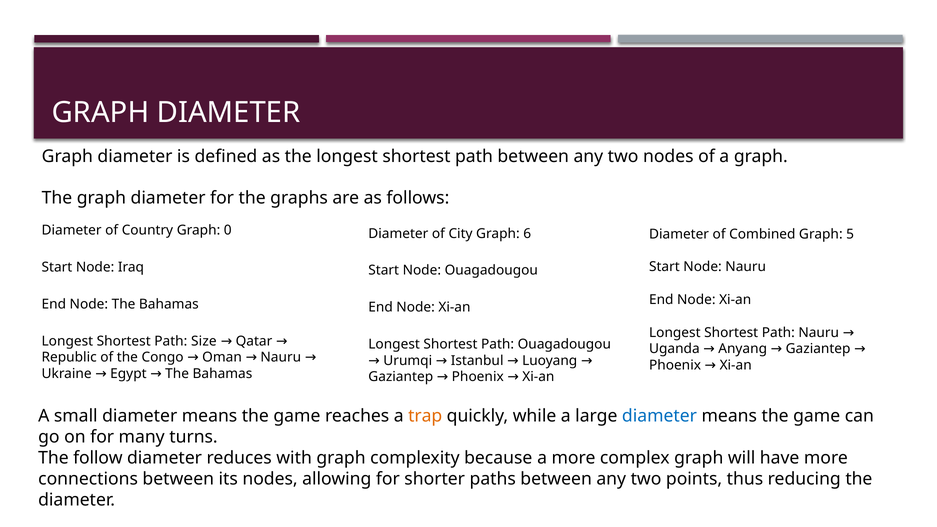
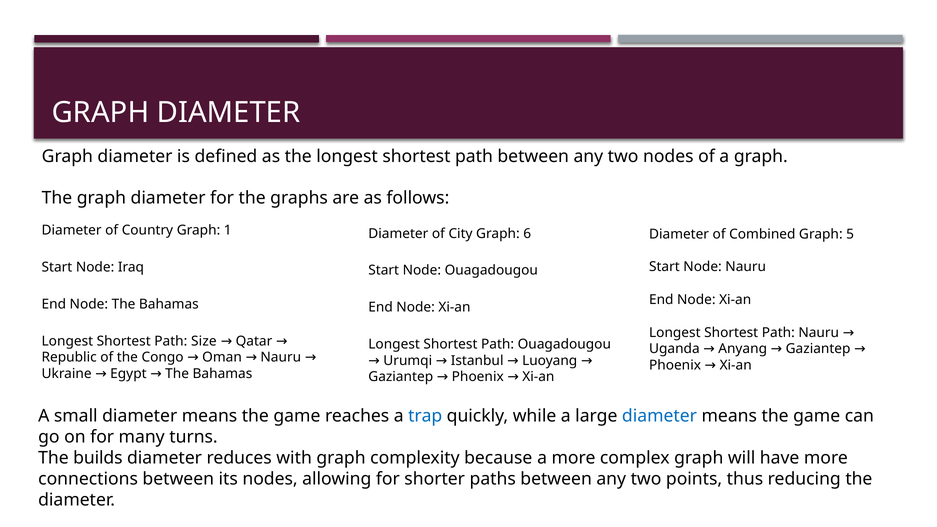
0: 0 -> 1
trap colour: orange -> blue
follow: follow -> builds
